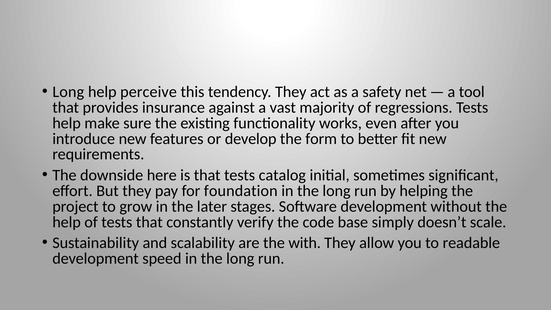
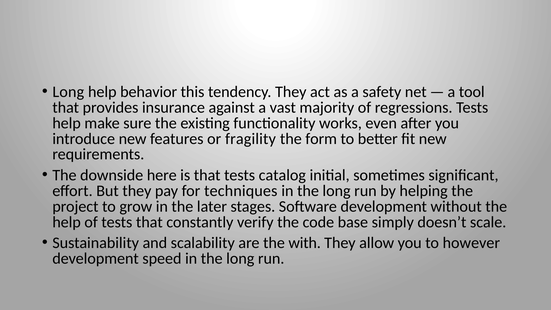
perceive: perceive -> behavior
develop: develop -> fragility
foundation: foundation -> techniques
readable: readable -> however
